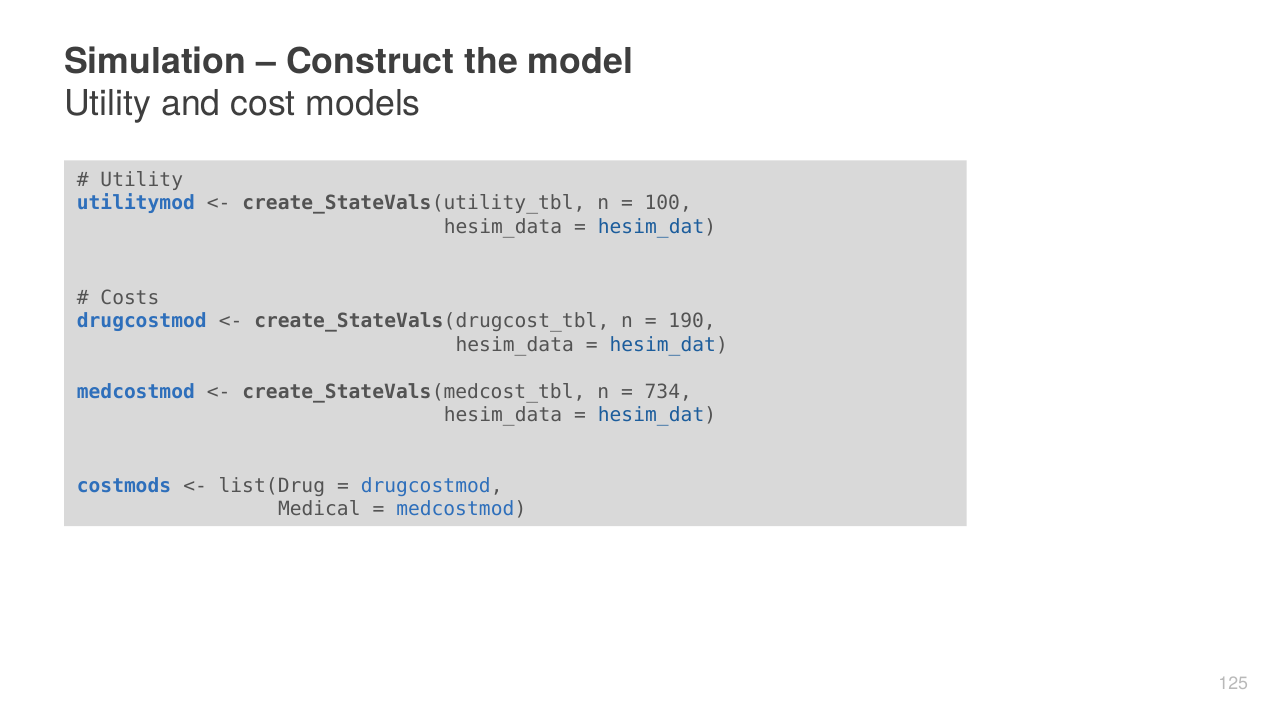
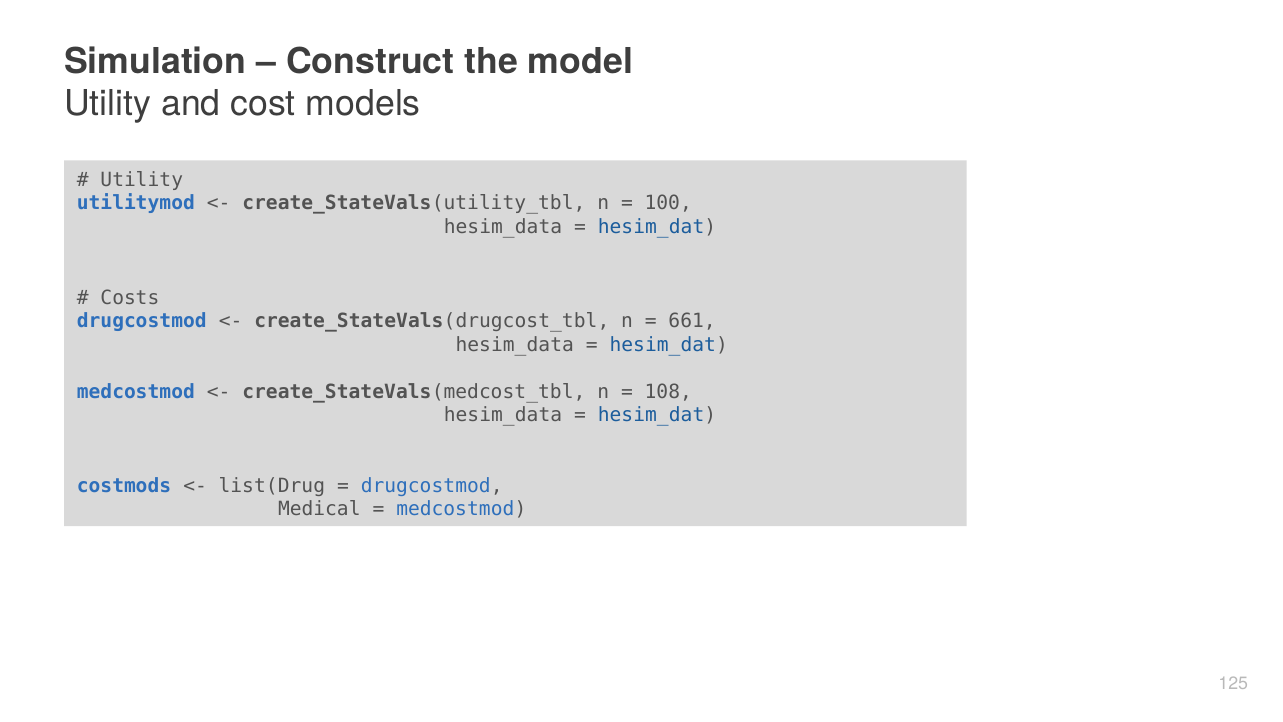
190: 190 -> 661
734: 734 -> 108
